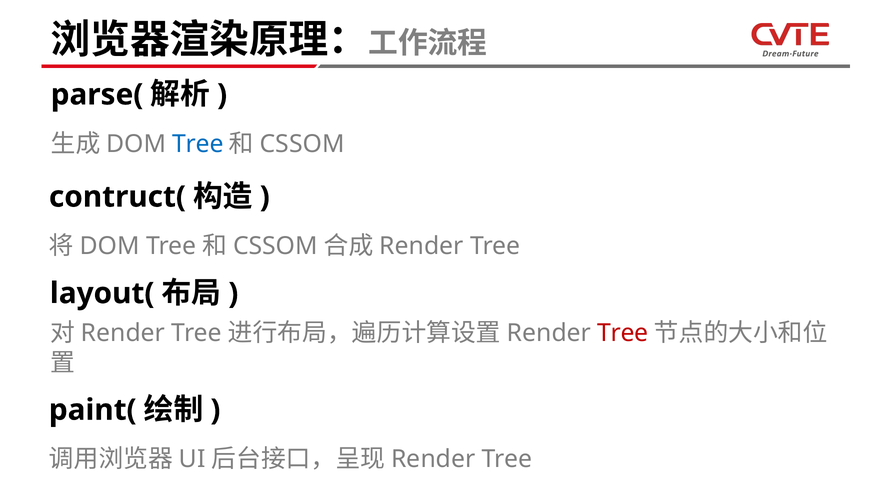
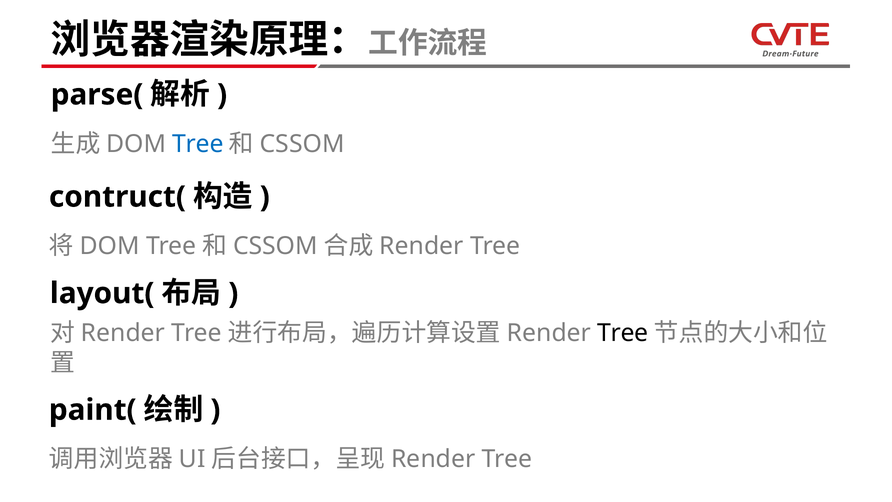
Tree at (623, 333) colour: red -> black
